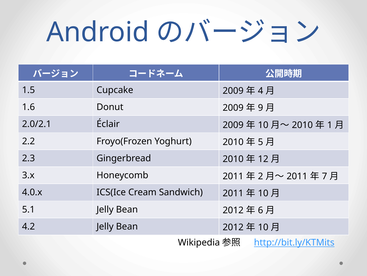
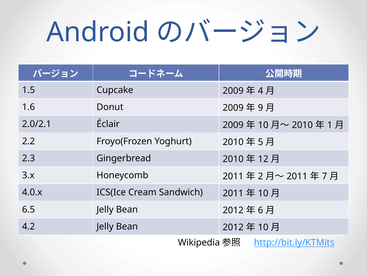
5.1: 5.1 -> 6.5
